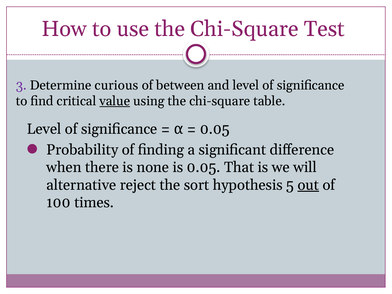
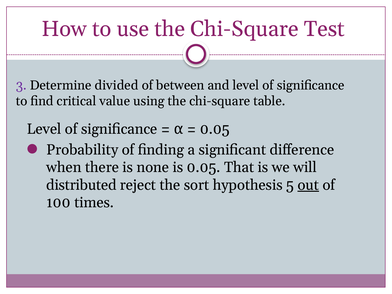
curious: curious -> divided
value underline: present -> none
alternative: alternative -> distributed
